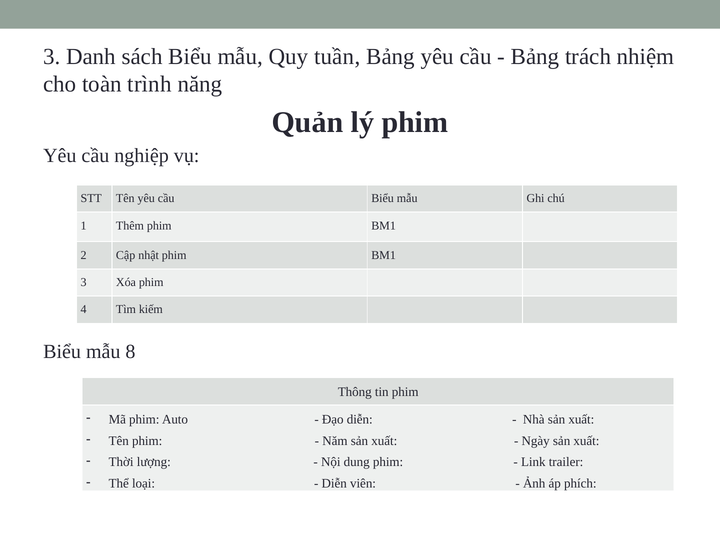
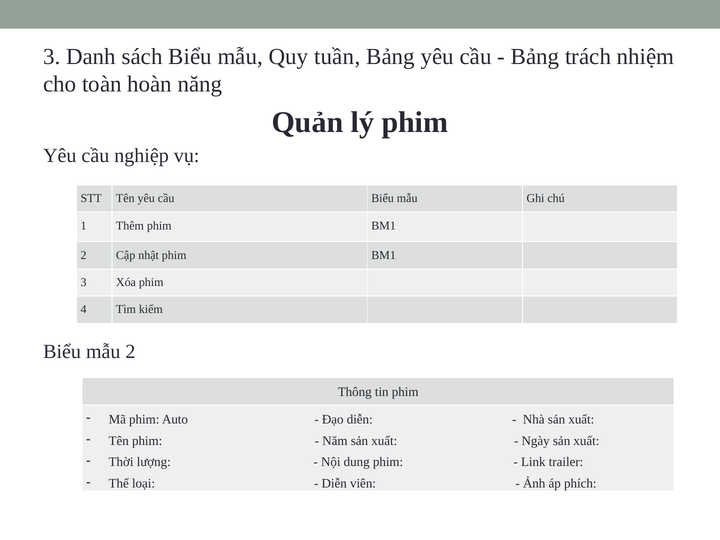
trình: trình -> hoàn
mẫu 8: 8 -> 2
